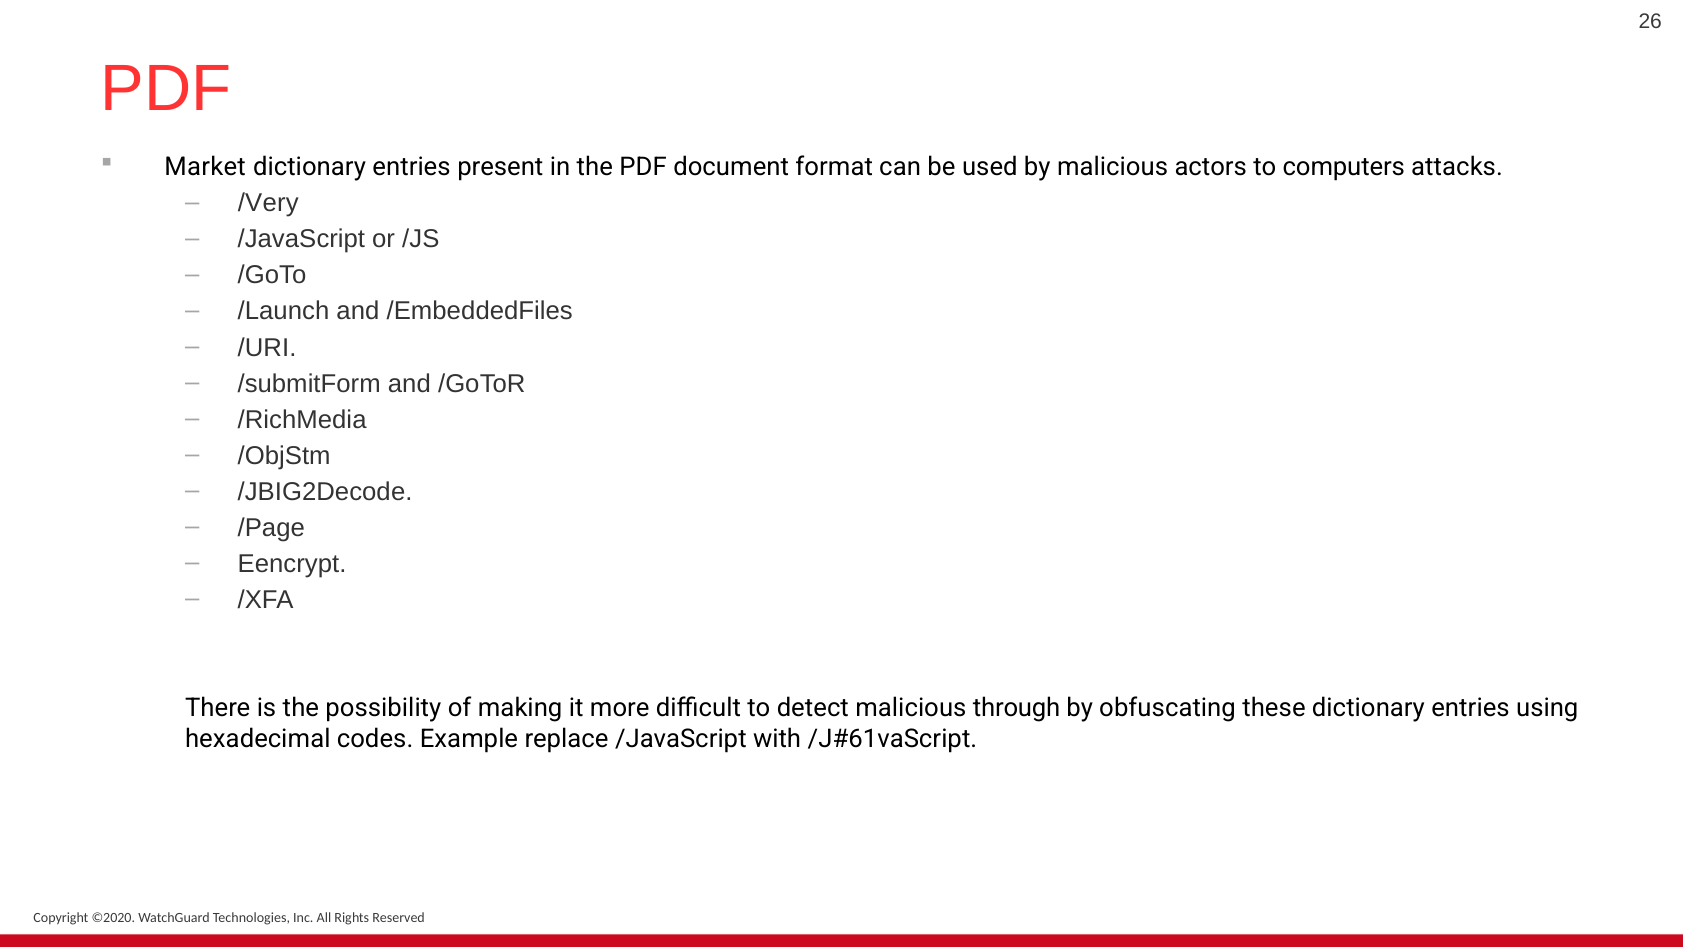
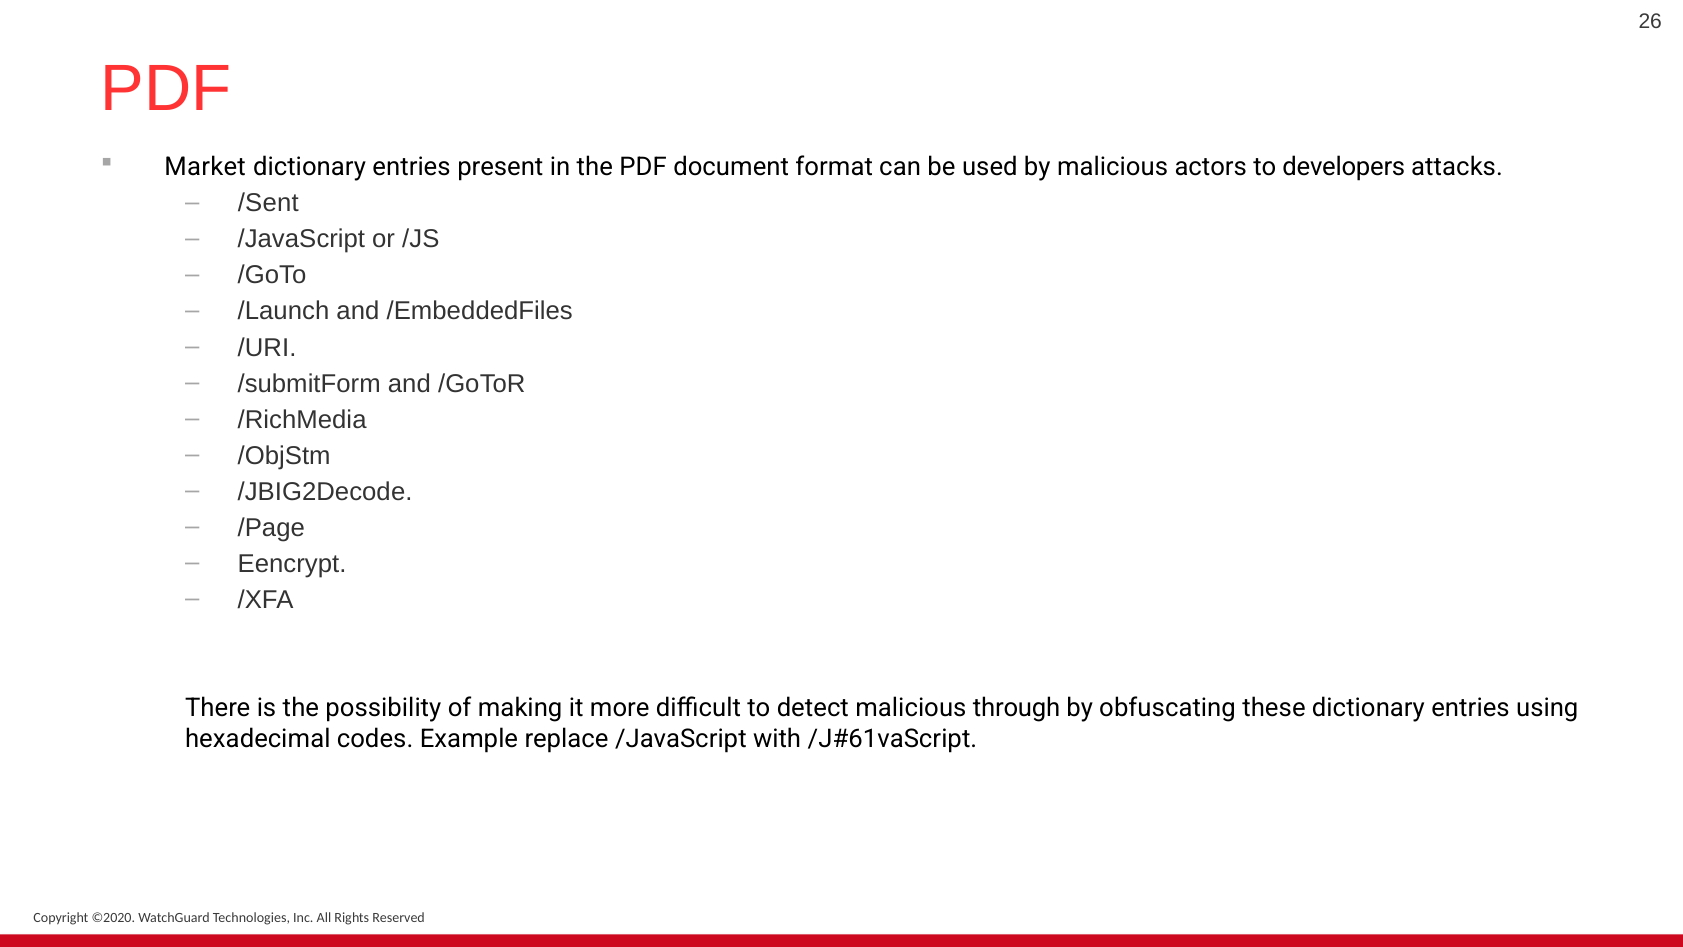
computers: computers -> developers
/Very: /Very -> /Sent
